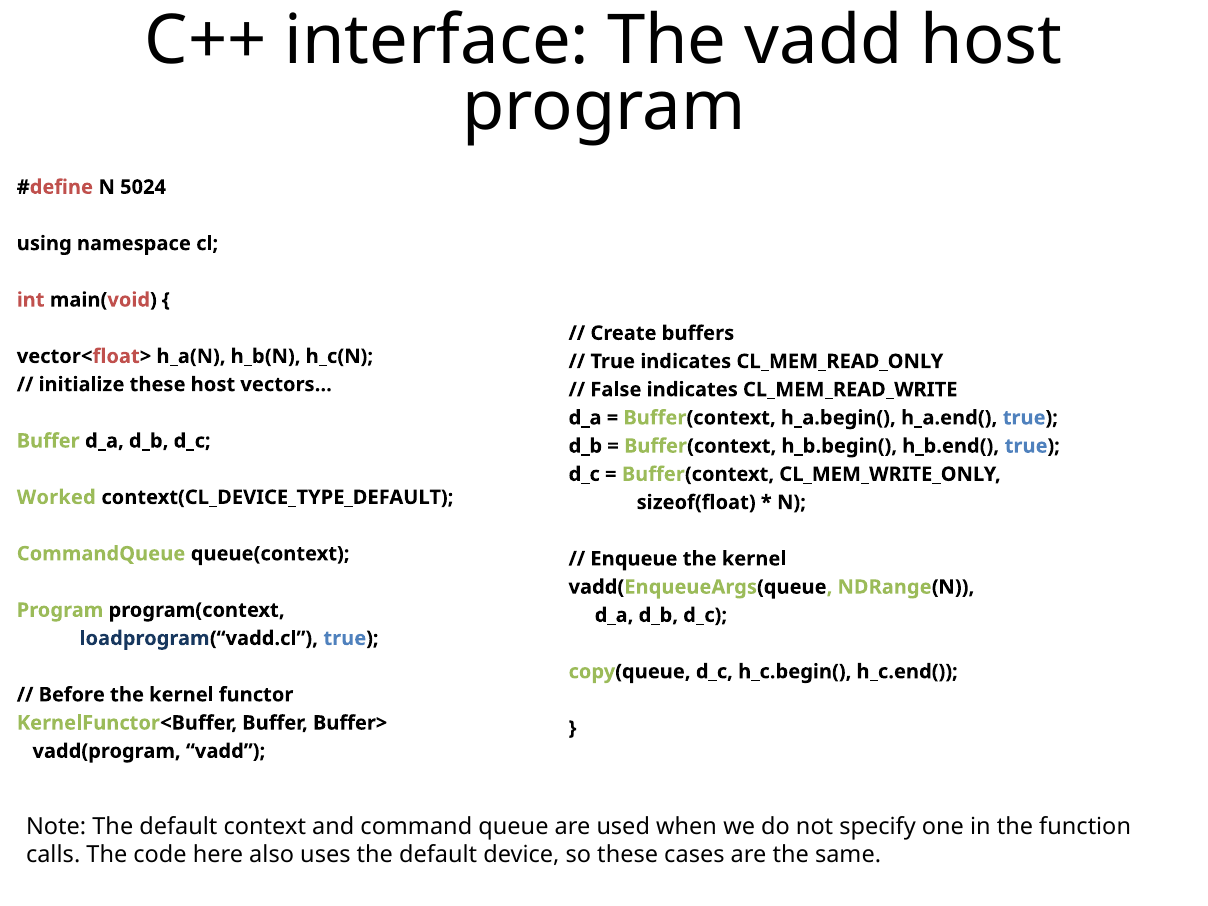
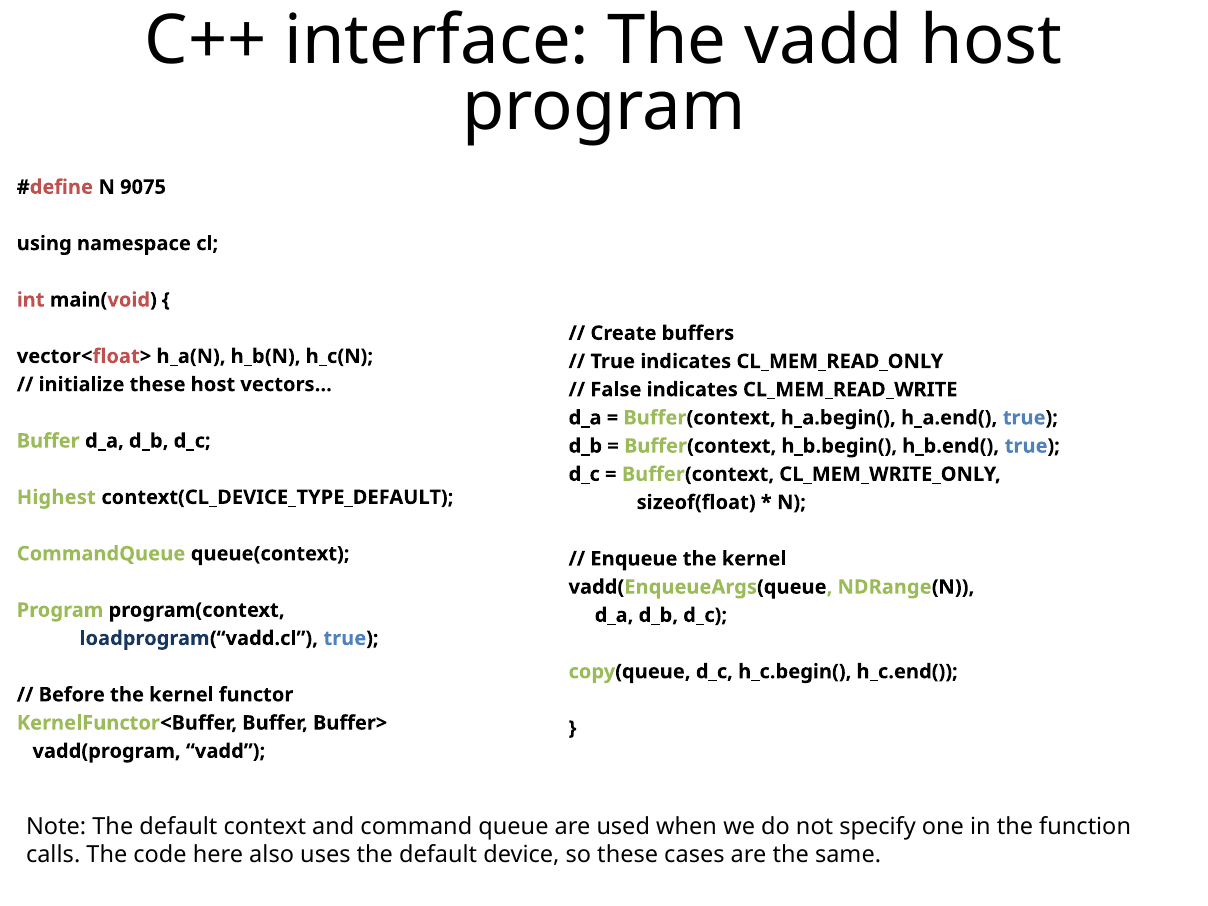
5024: 5024 -> 9075
Worked: Worked -> Highest
